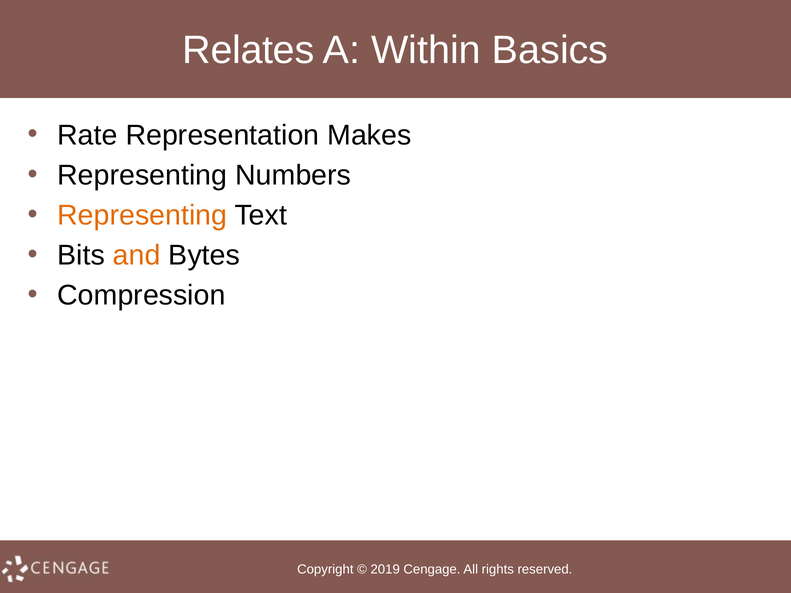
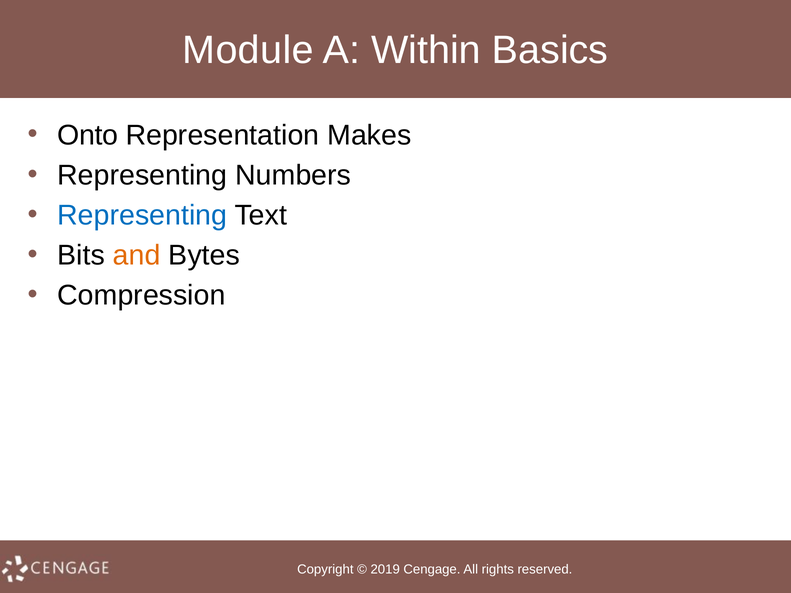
Relates: Relates -> Module
Rate: Rate -> Onto
Representing at (142, 215) colour: orange -> blue
